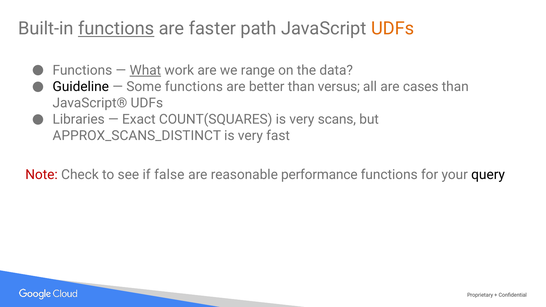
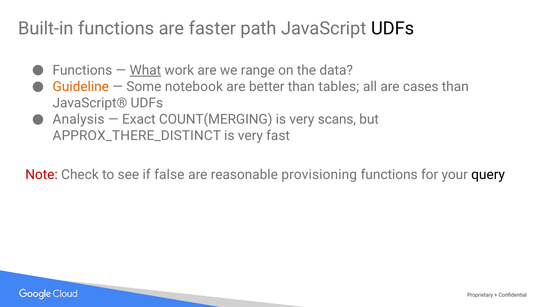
functions at (116, 29) underline: present -> none
UDFs at (393, 29) colour: orange -> black
Guideline colour: black -> orange
Some functions: functions -> notebook
versus: versus -> tables
Libraries: Libraries -> Analysis
COUNT(SQUARES: COUNT(SQUARES -> COUNT(MERGING
APPROX_SCANS_DISTINCT: APPROX_SCANS_DISTINCT -> APPROX_THERE_DISTINCT
performance: performance -> provisioning
